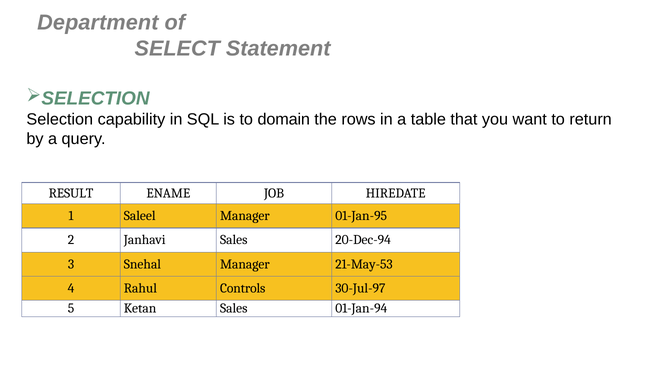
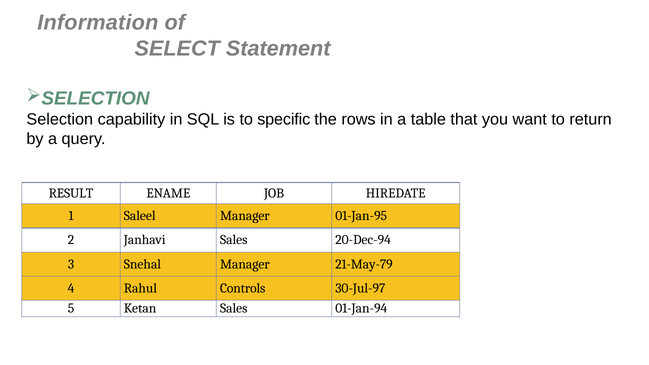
Department: Department -> Information
domain: domain -> specific
21-May-53: 21-May-53 -> 21-May-79
